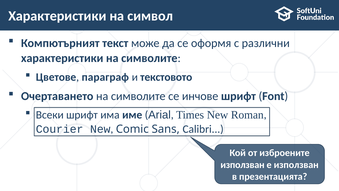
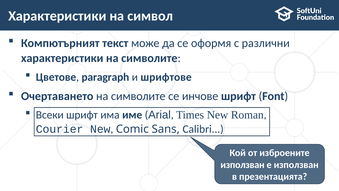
параграф: параграф -> paragraph
текстовото: текстовото -> шрифтове
